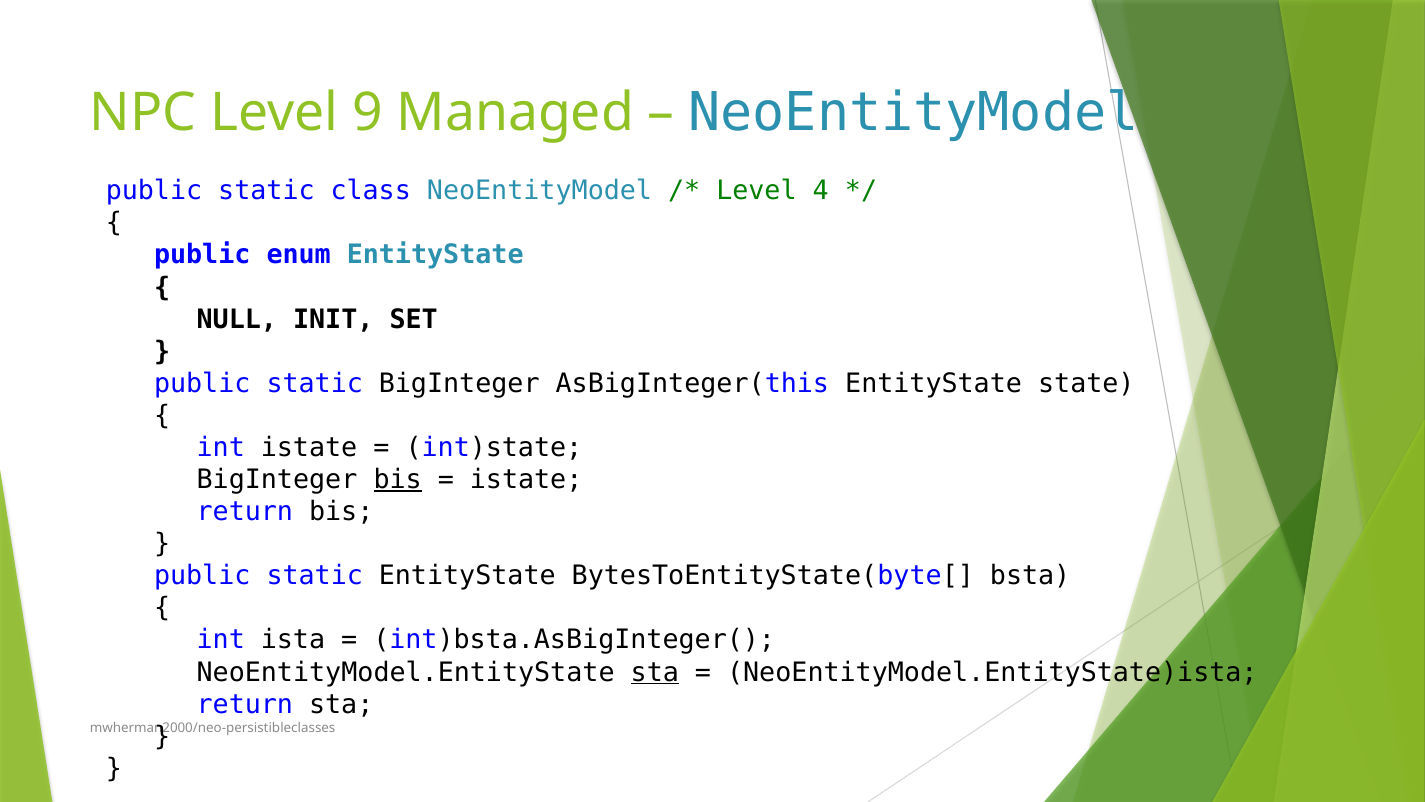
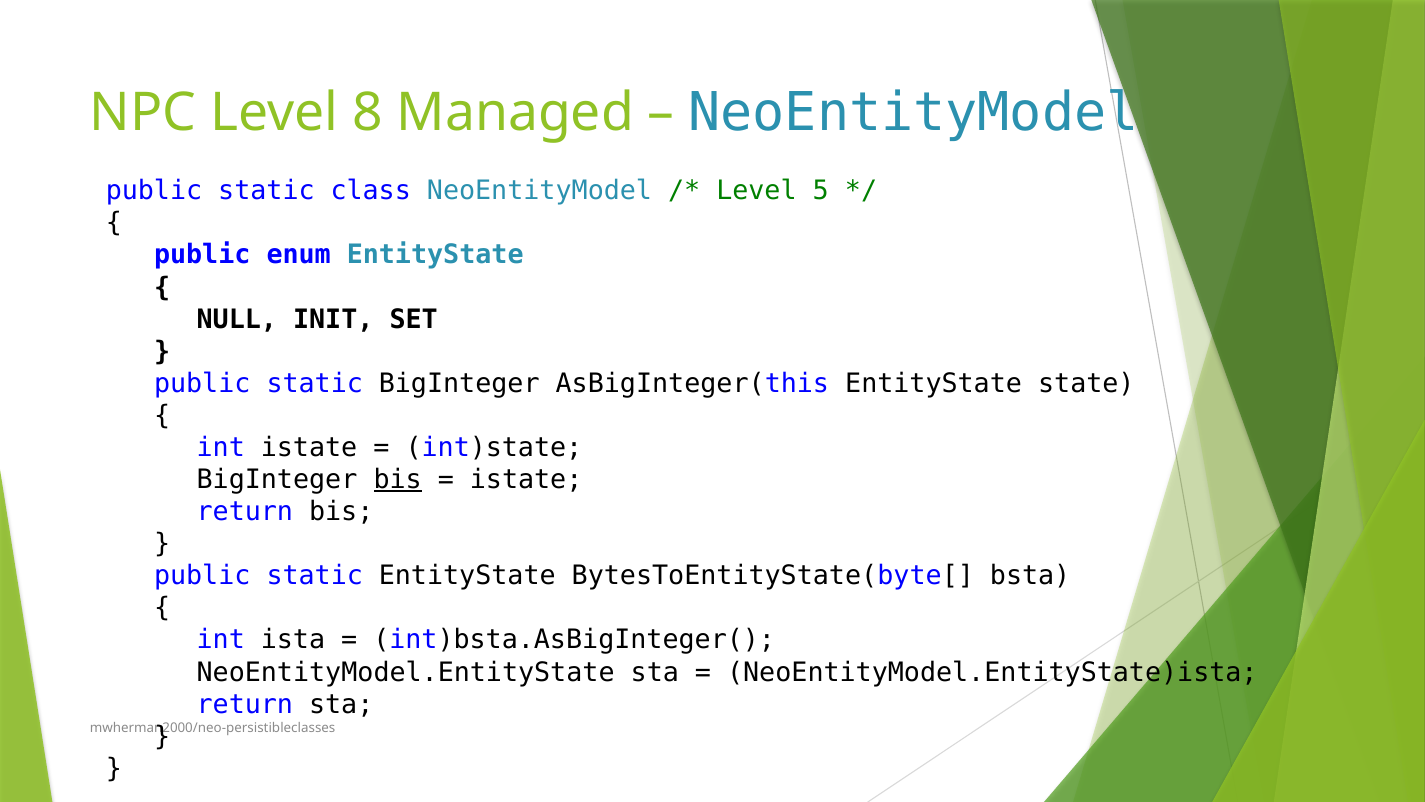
9: 9 -> 8
4: 4 -> 5
sta at (655, 672) underline: present -> none
